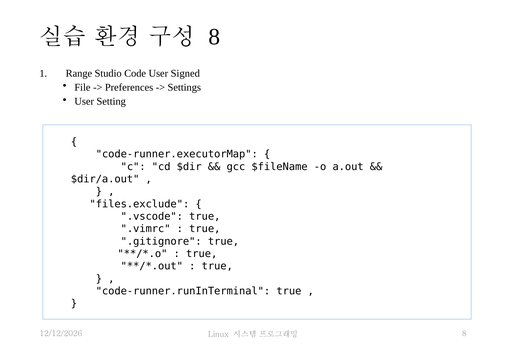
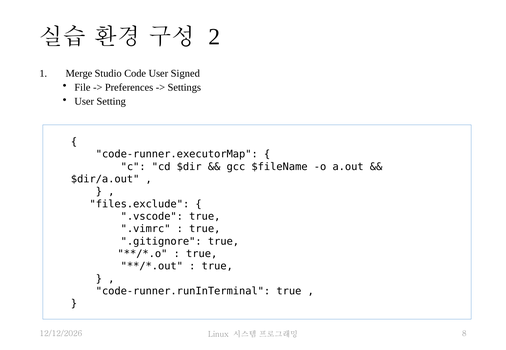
8 at (214, 37): 8 -> 2
Range: Range -> Merge
